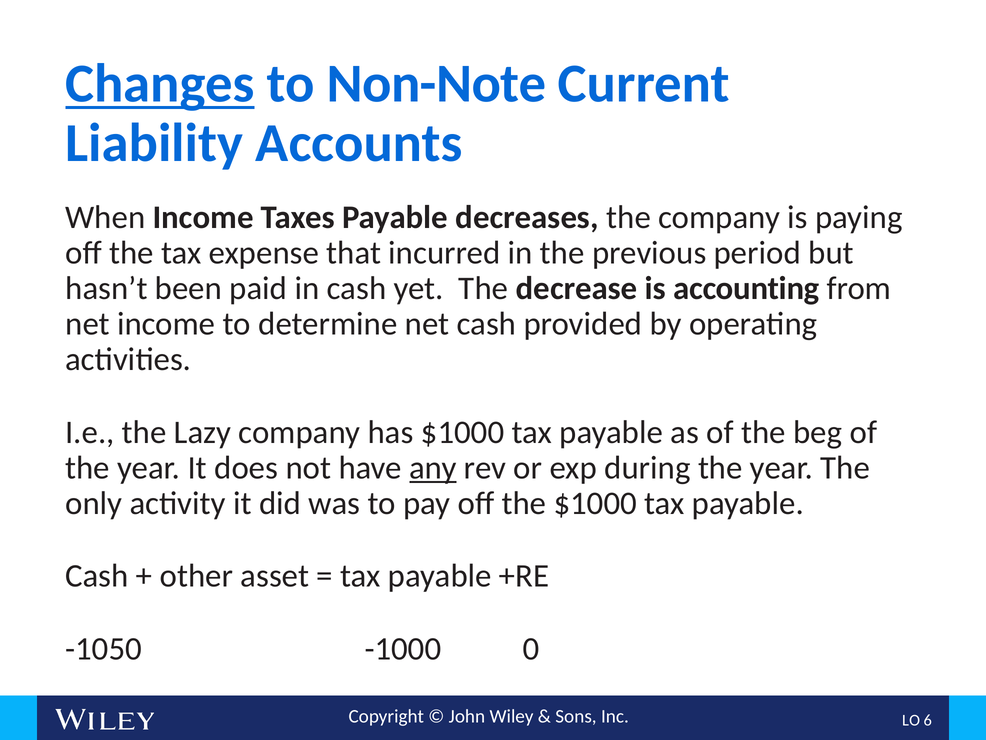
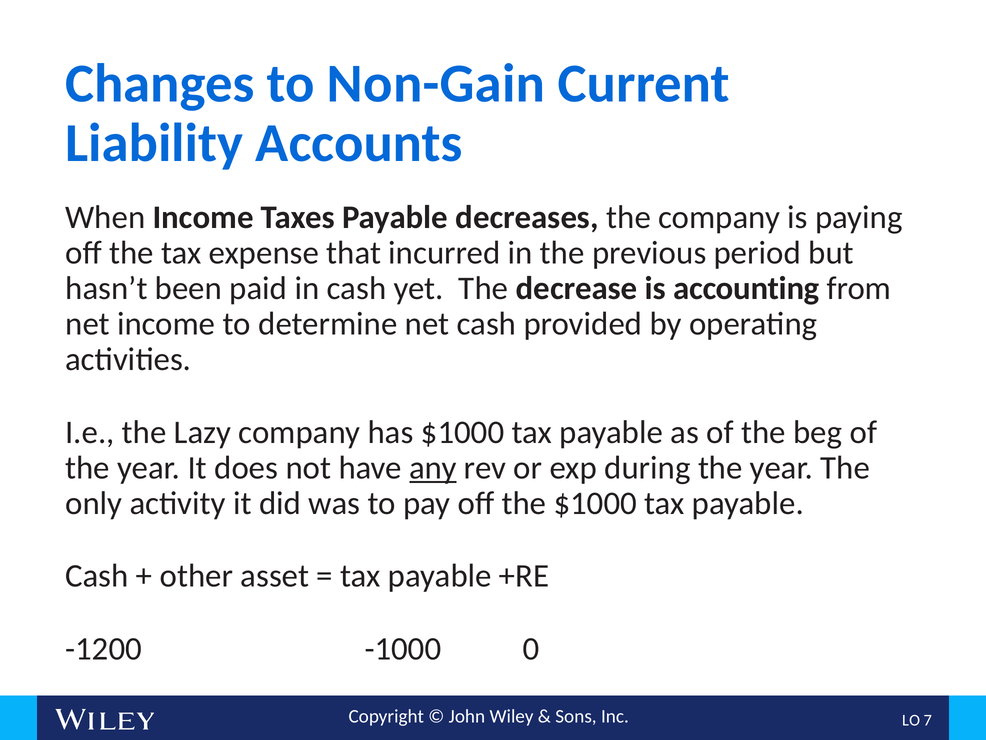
Changes underline: present -> none
Non-Note: Non-Note -> Non-Gain
-1050: -1050 -> -1200
6: 6 -> 7
